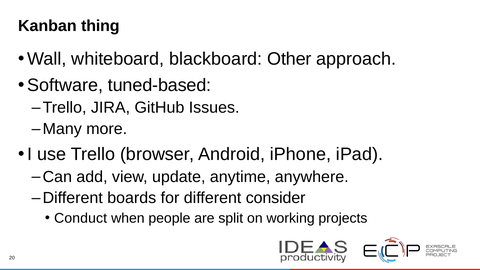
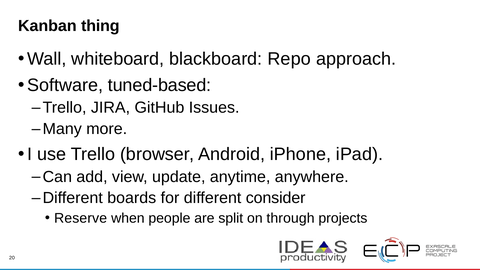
Other: Other -> Repo
Conduct: Conduct -> Reserve
working: working -> through
